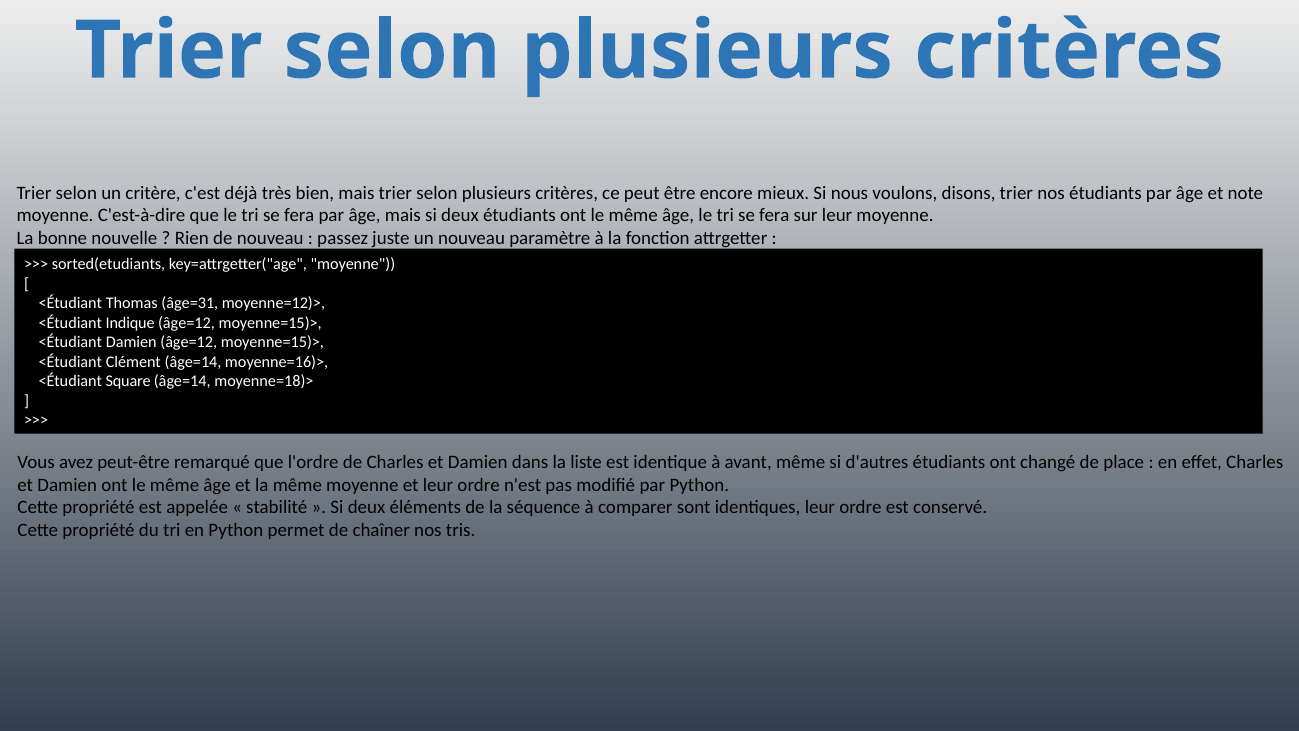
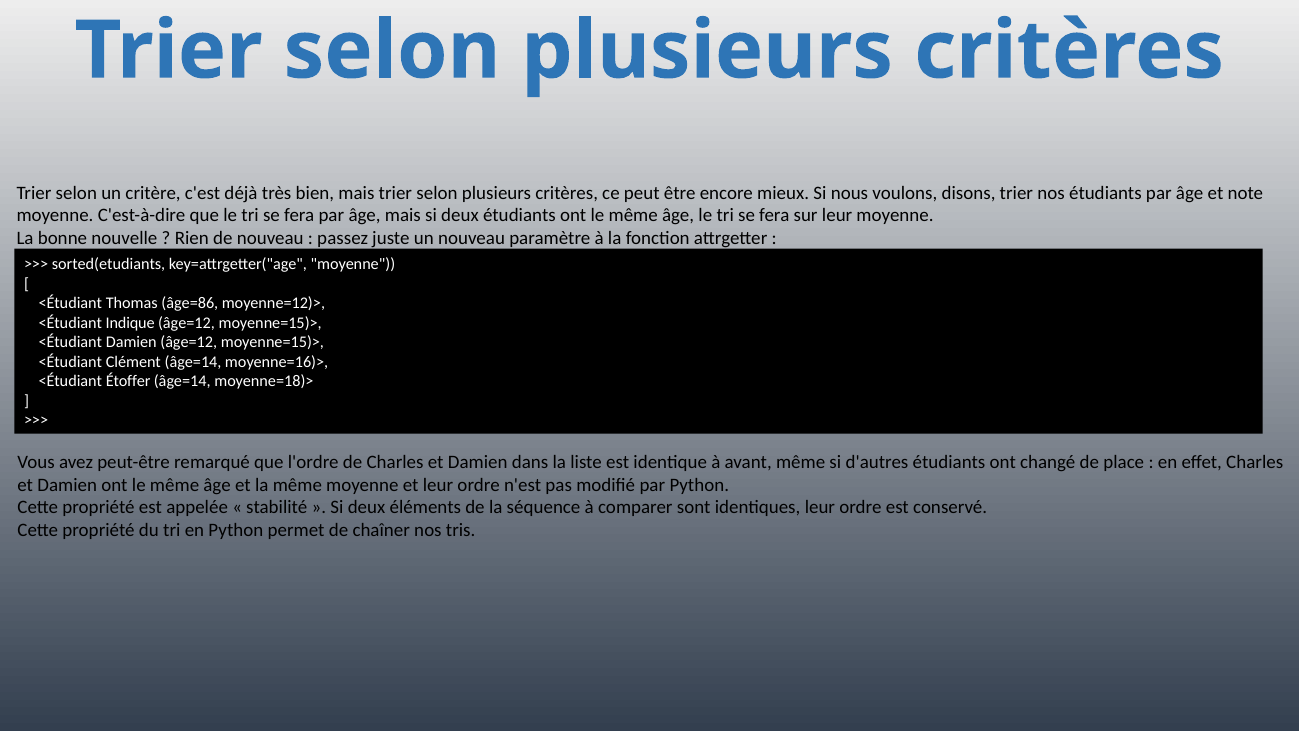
âge=31: âge=31 -> âge=86
Square: Square -> Étoffer
